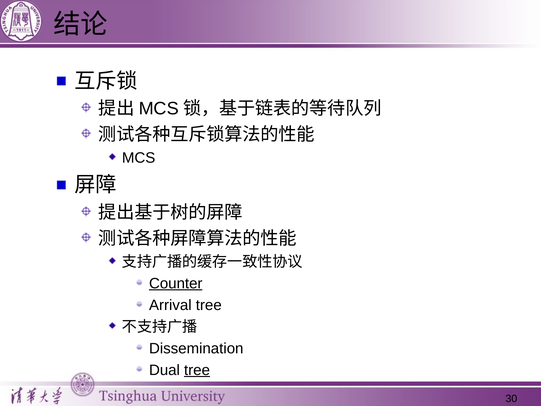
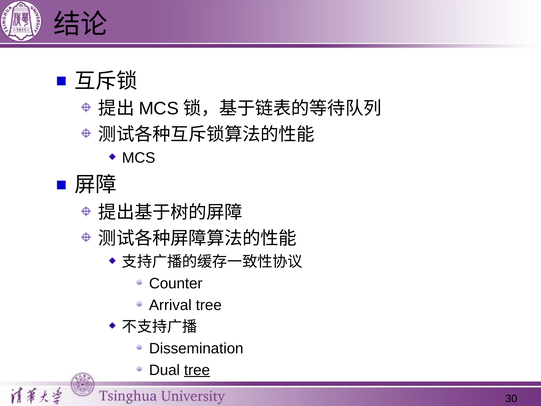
Counter underline: present -> none
